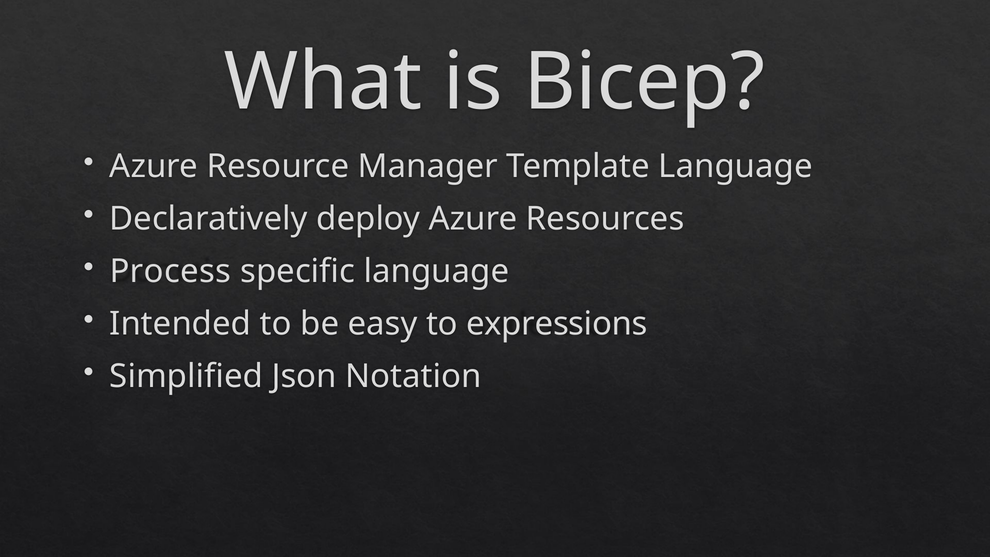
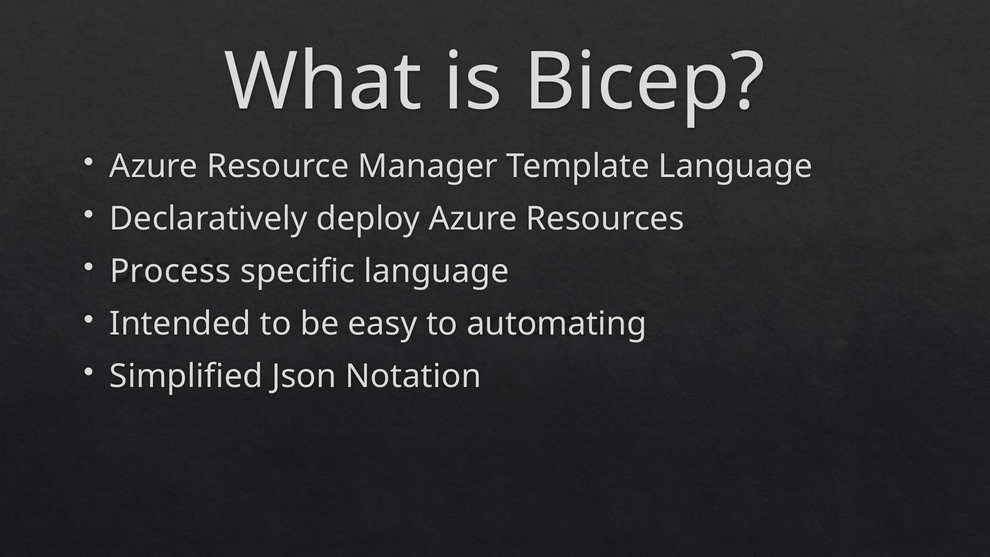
expressions: expressions -> automating
